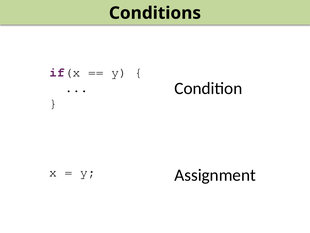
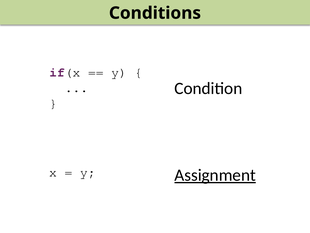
Assignment underline: none -> present
